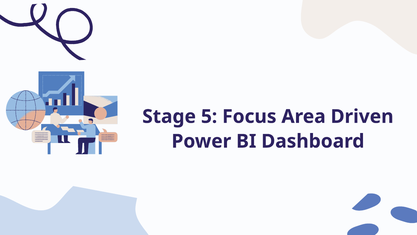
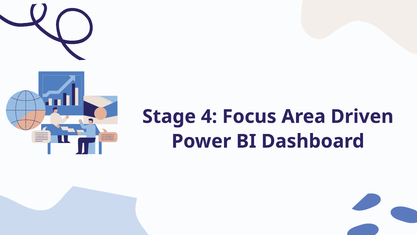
5: 5 -> 4
